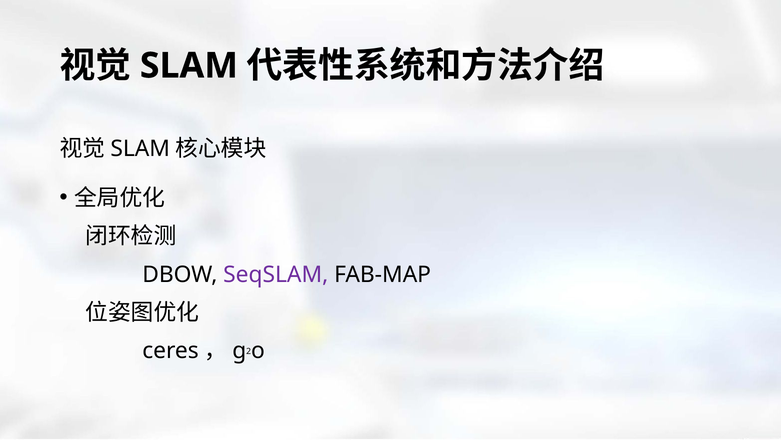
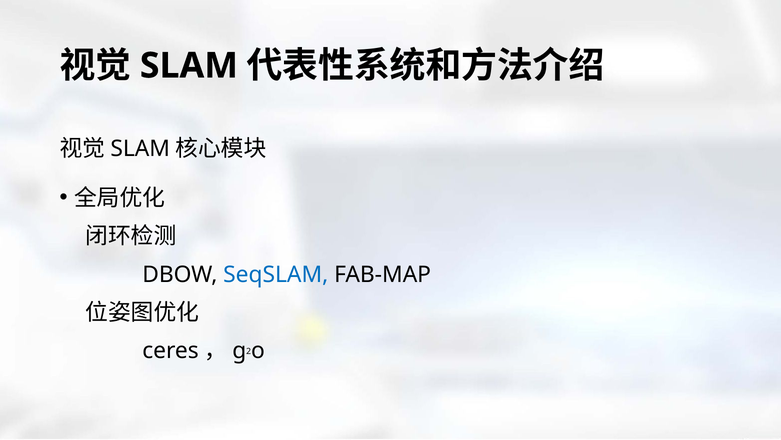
SeqSLAM colour: purple -> blue
